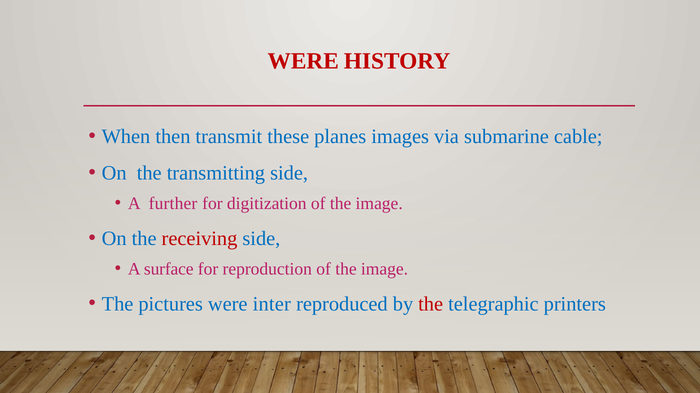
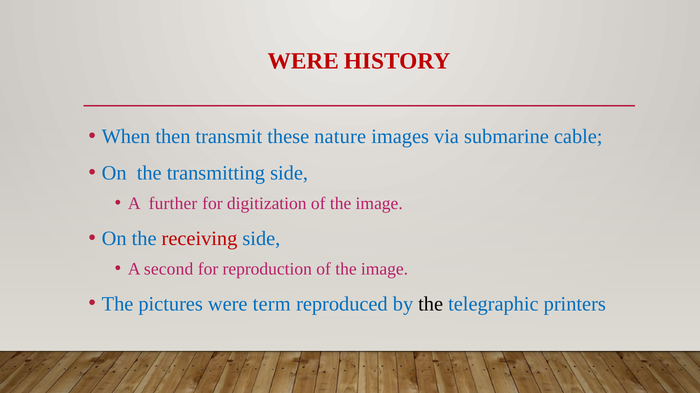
planes: planes -> nature
surface: surface -> second
inter: inter -> term
the at (431, 304) colour: red -> black
